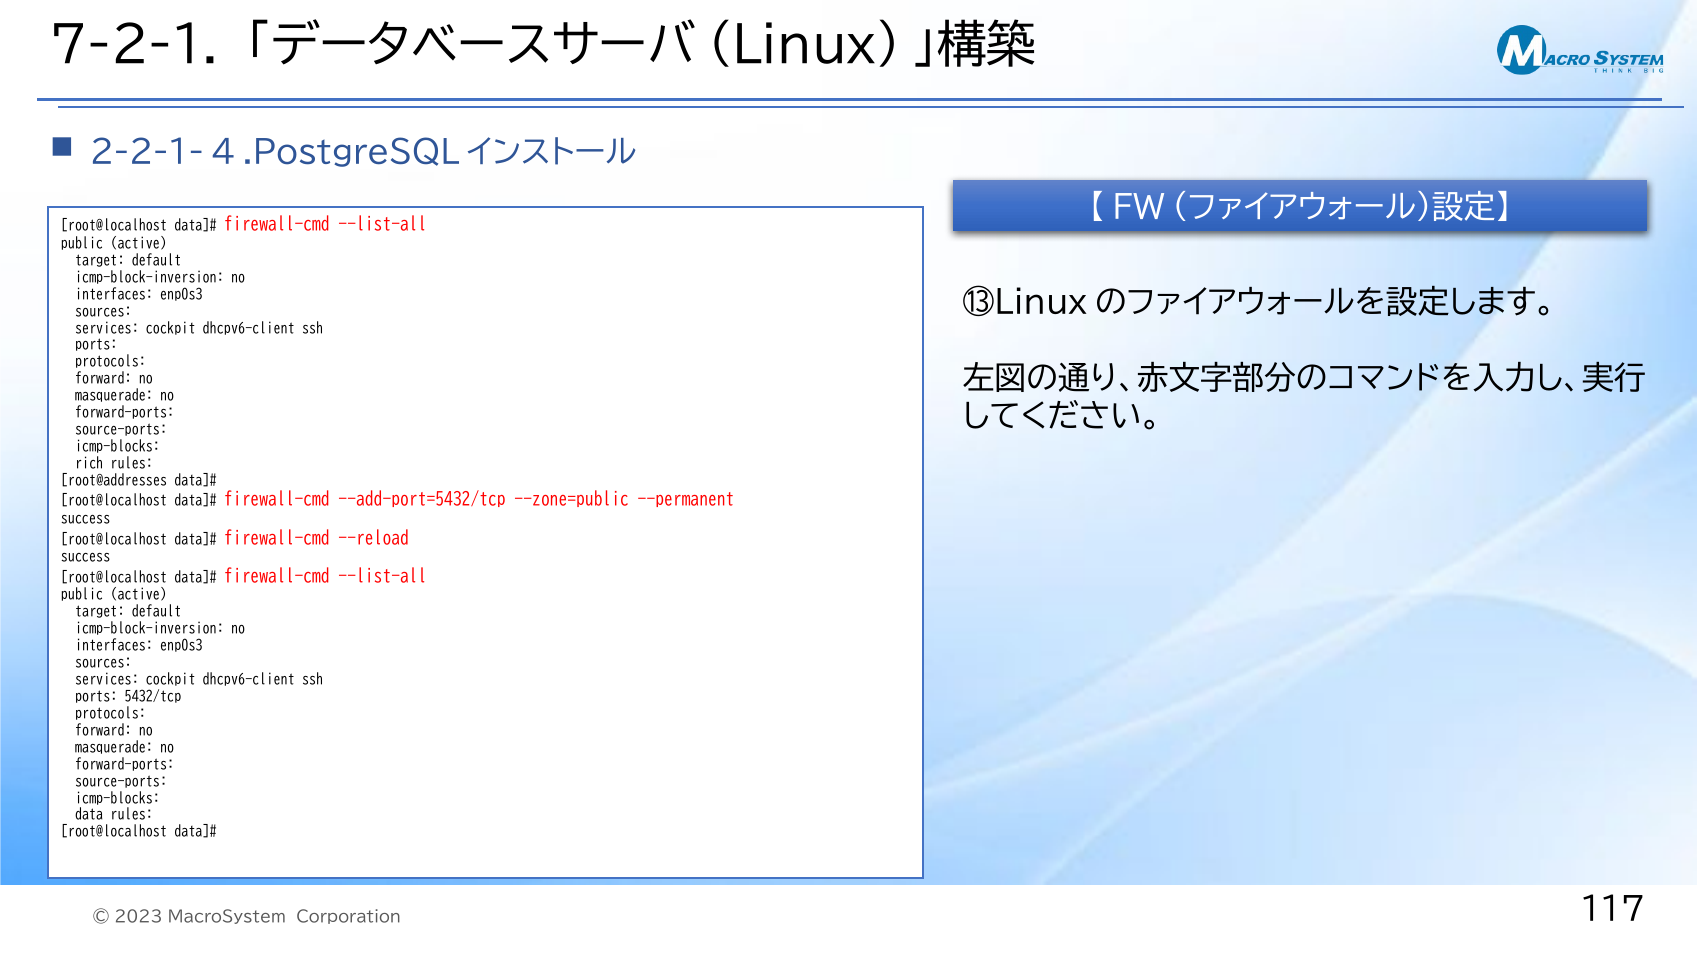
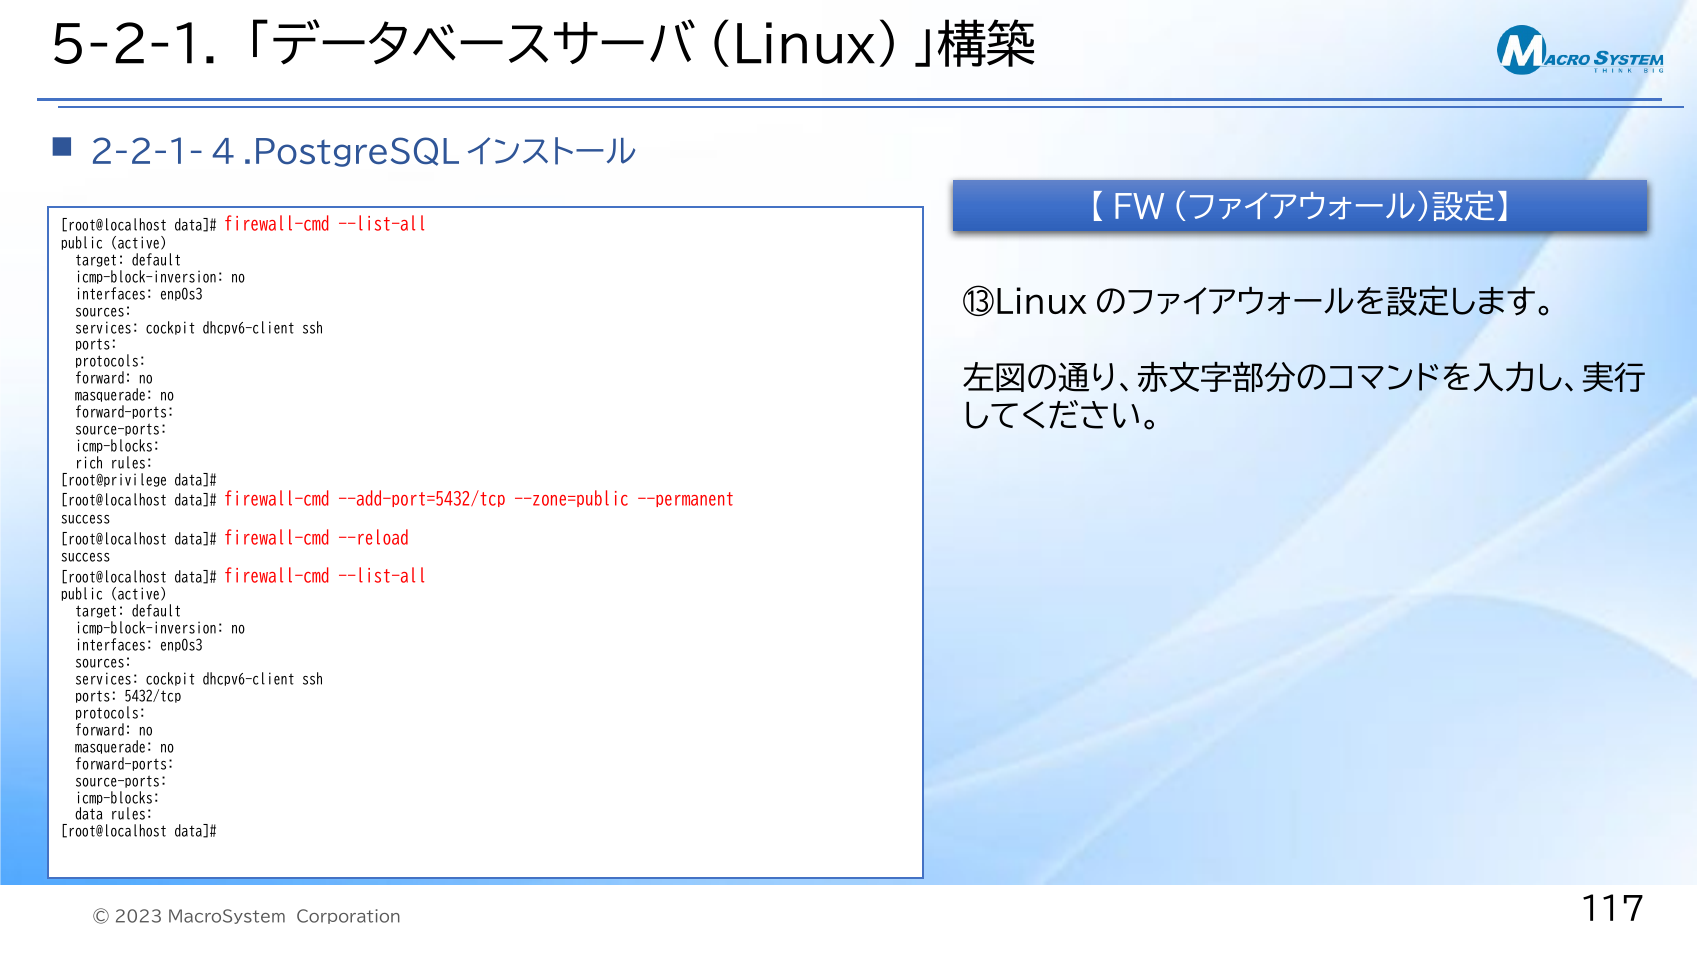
7-2-1: 7-2-1 -> 5-2-1
root@addresses: root@addresses -> root@privilege
